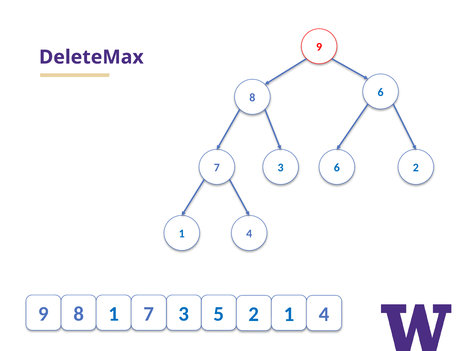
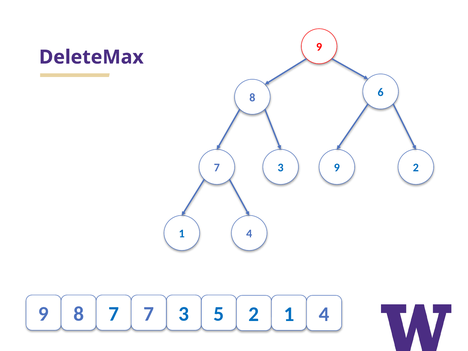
3 6: 6 -> 9
8 1: 1 -> 7
